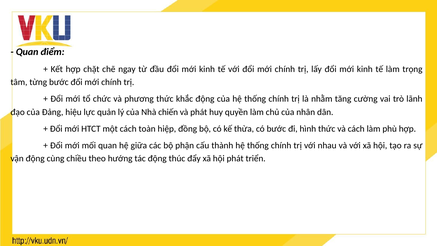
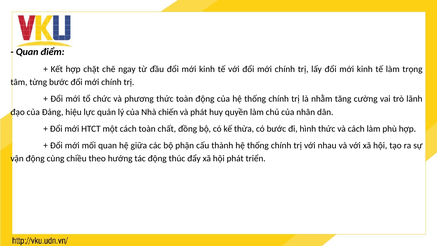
thức khắc: khắc -> toàn
hiệp: hiệp -> chất
